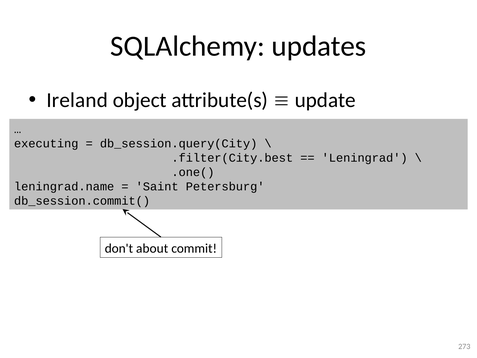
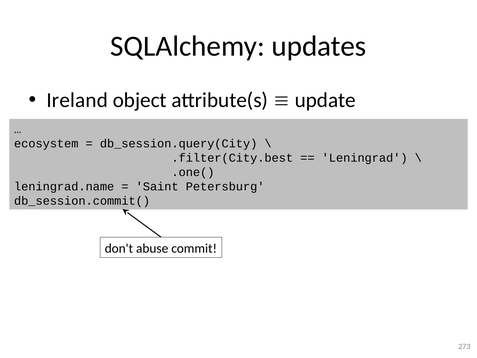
executing: executing -> ecosystem
about: about -> abuse
